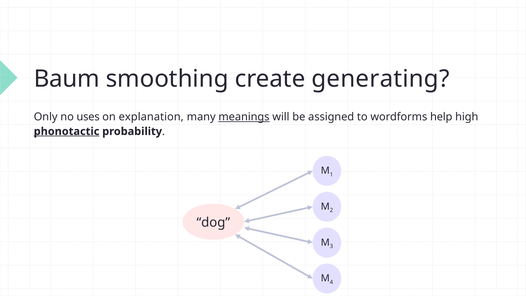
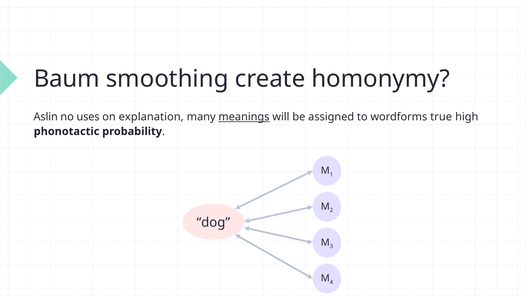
generating: generating -> homonymy
Only: Only -> Aslin
help: help -> true
phonotactic underline: present -> none
